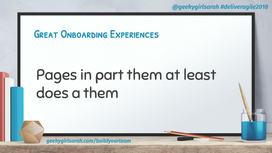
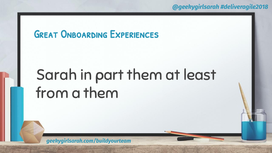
Pages: Pages -> Sarah
does: does -> from
